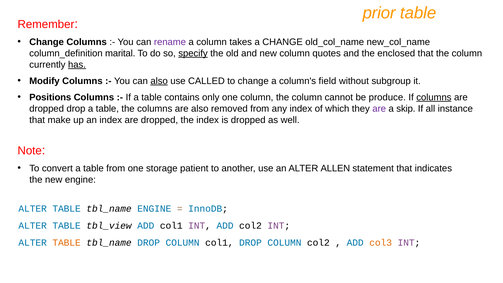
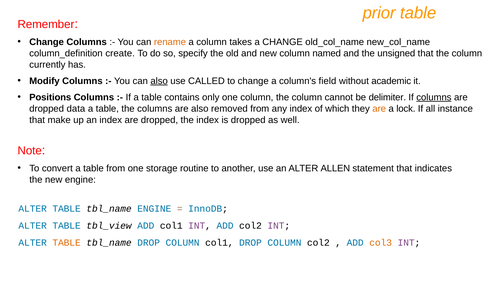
rename colour: purple -> orange
marital: marital -> create
specify underline: present -> none
quotes: quotes -> named
enclosed: enclosed -> unsigned
has underline: present -> none
subgroup: subgroup -> academic
produce: produce -> delimiter
dropped drop: drop -> data
are at (379, 109) colour: purple -> orange
skip: skip -> lock
patient: patient -> routine
